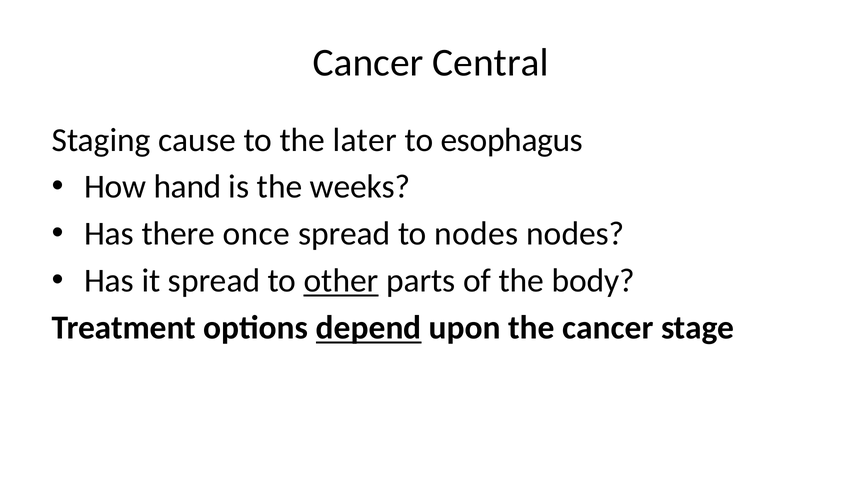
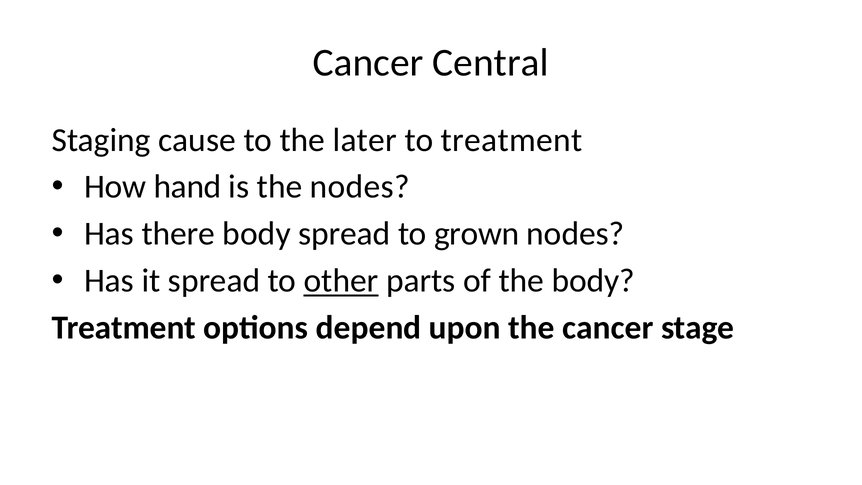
to esophagus: esophagus -> treatment
the weeks: weeks -> nodes
there once: once -> body
to nodes: nodes -> grown
depend underline: present -> none
